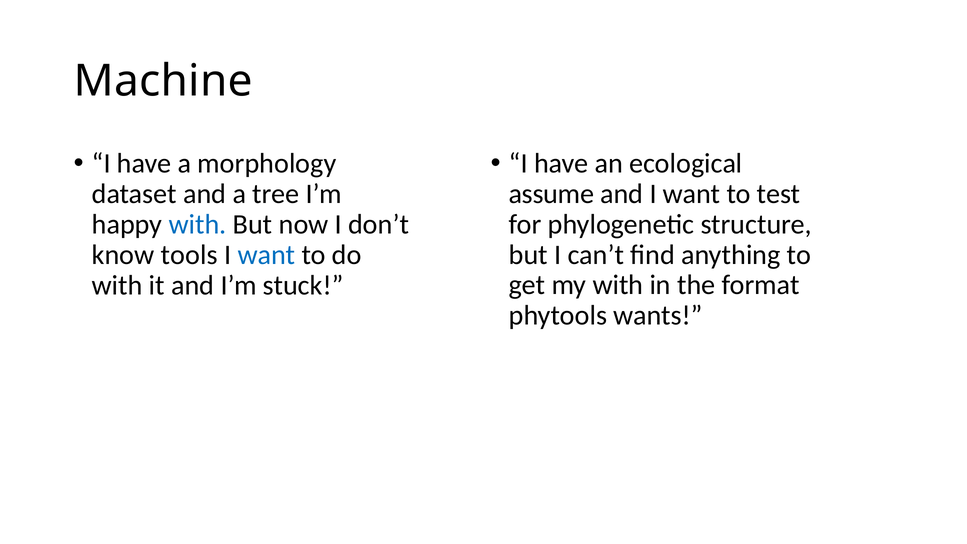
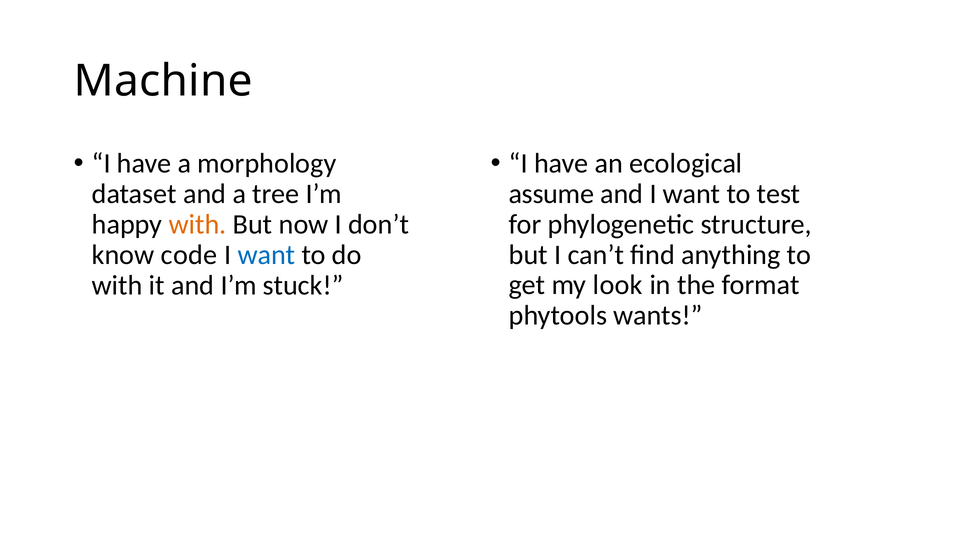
with at (198, 224) colour: blue -> orange
tools: tools -> code
my with: with -> look
